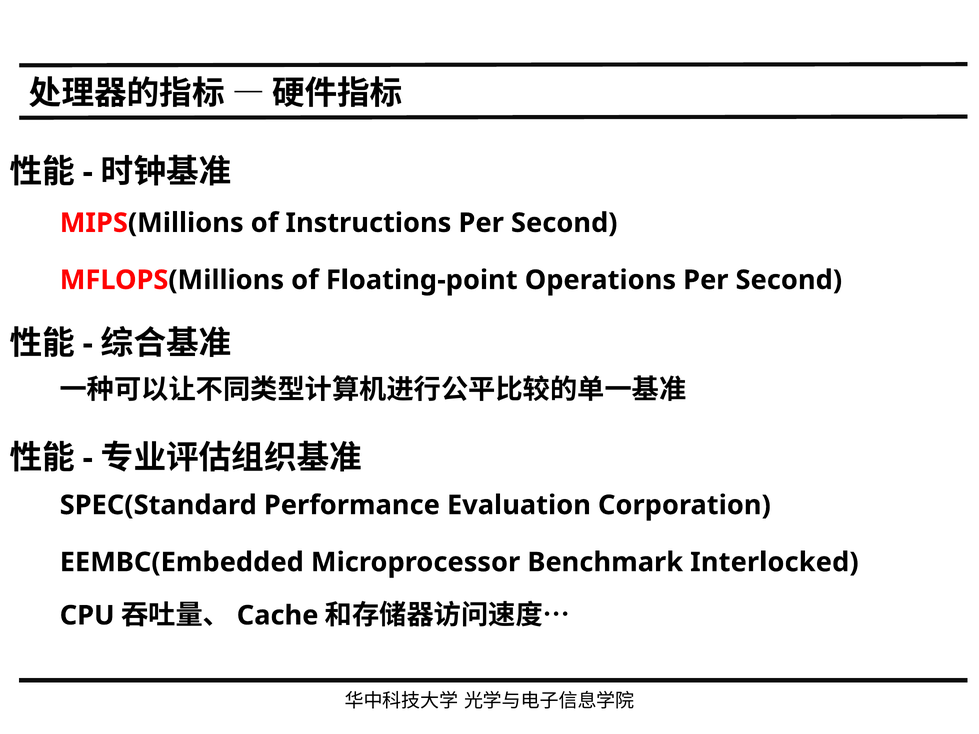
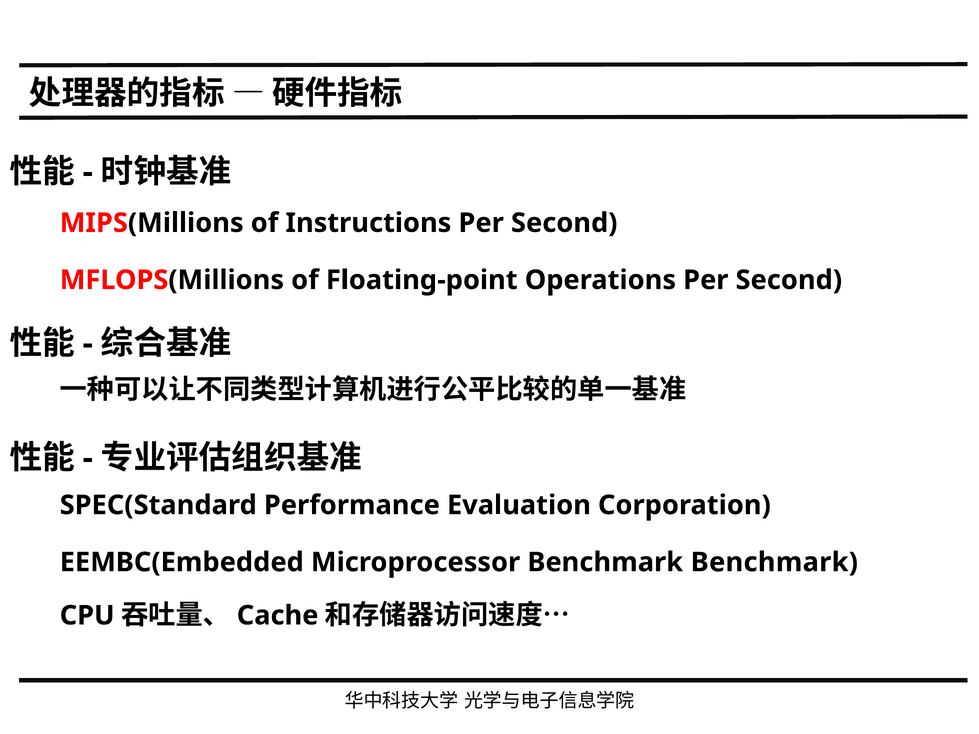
Benchmark Interlocked: Interlocked -> Benchmark
